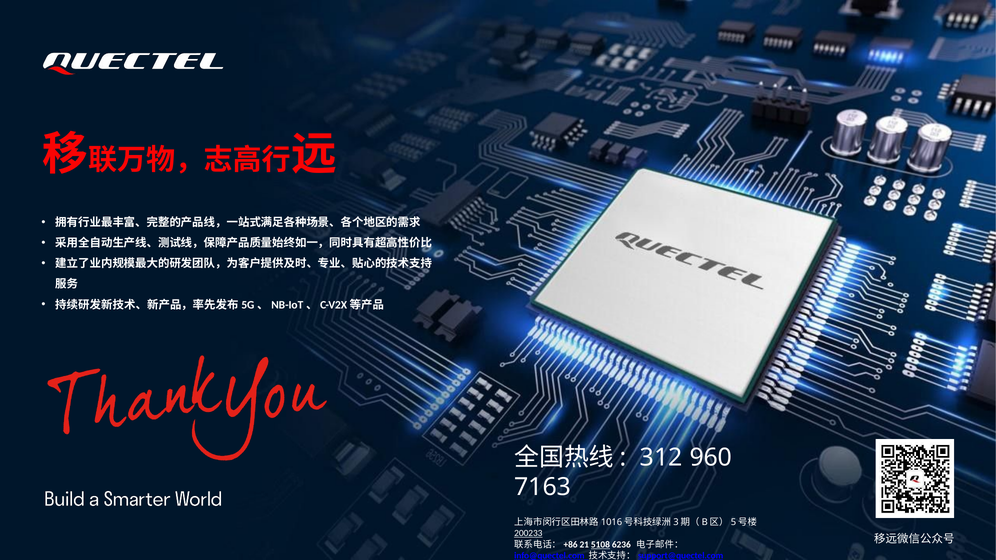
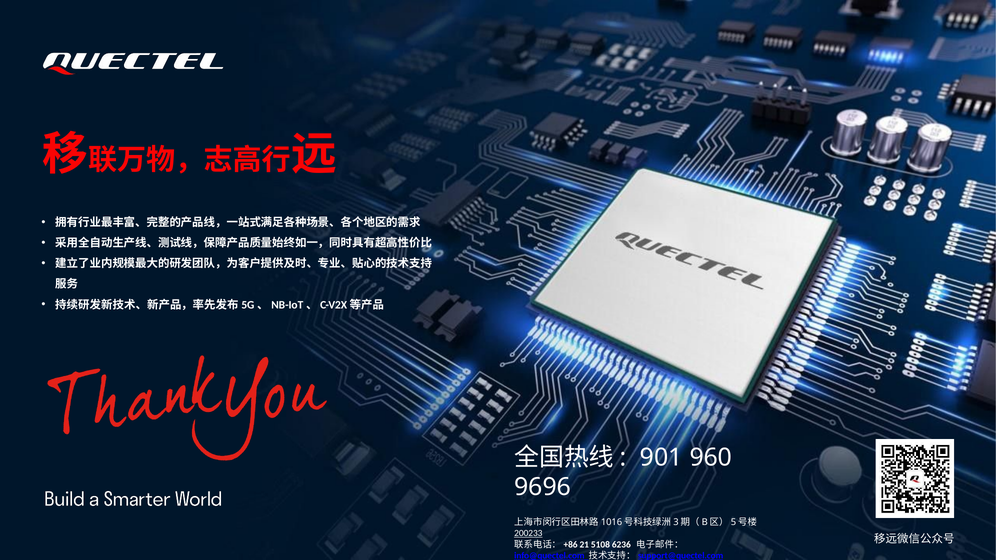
312: 312 -> 901
7163: 7163 -> 9696
5108 underline: present -> none
